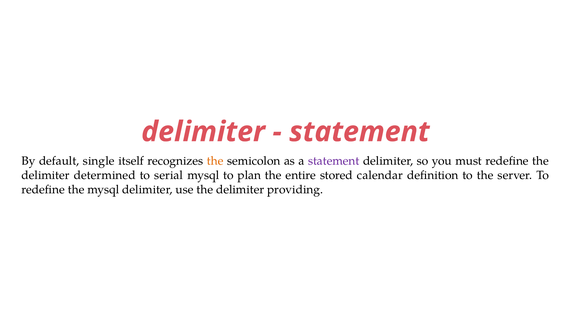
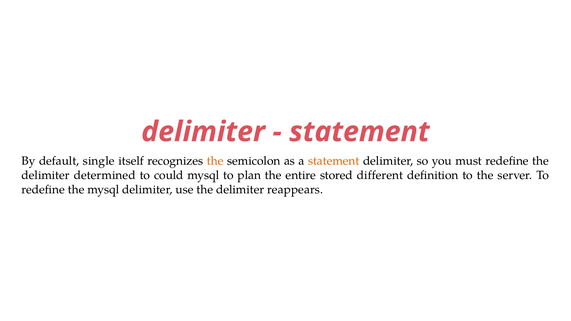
statement at (334, 161) colour: purple -> orange
serial: serial -> could
calendar: calendar -> different
providing: providing -> reappears
